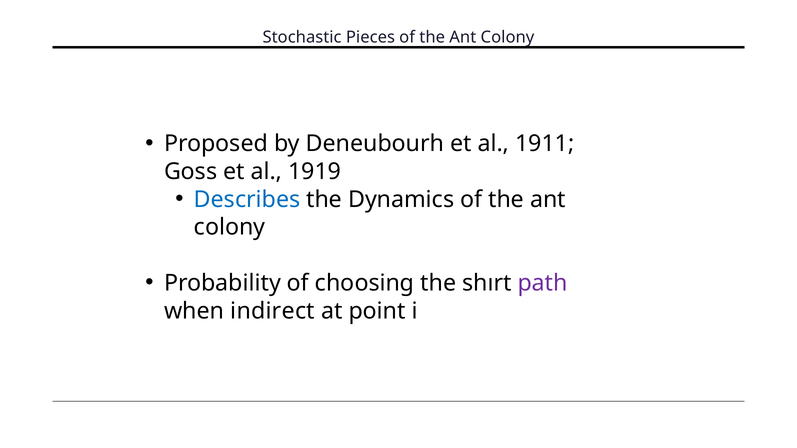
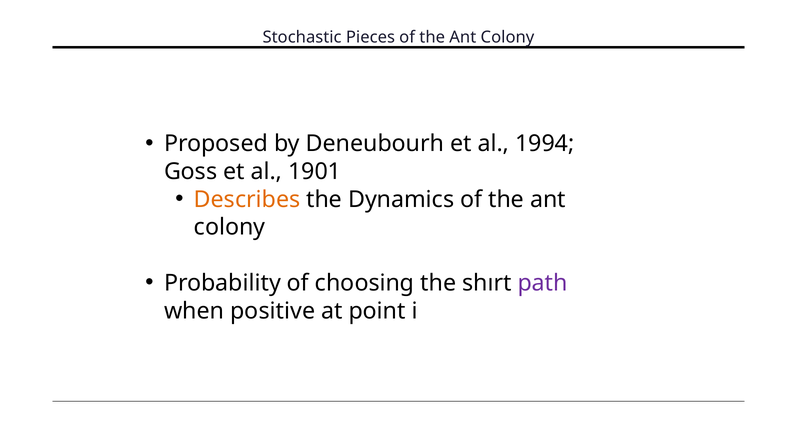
1911: 1911 -> 1994
1919: 1919 -> 1901
Describes colour: blue -> orange
indirect: indirect -> positive
